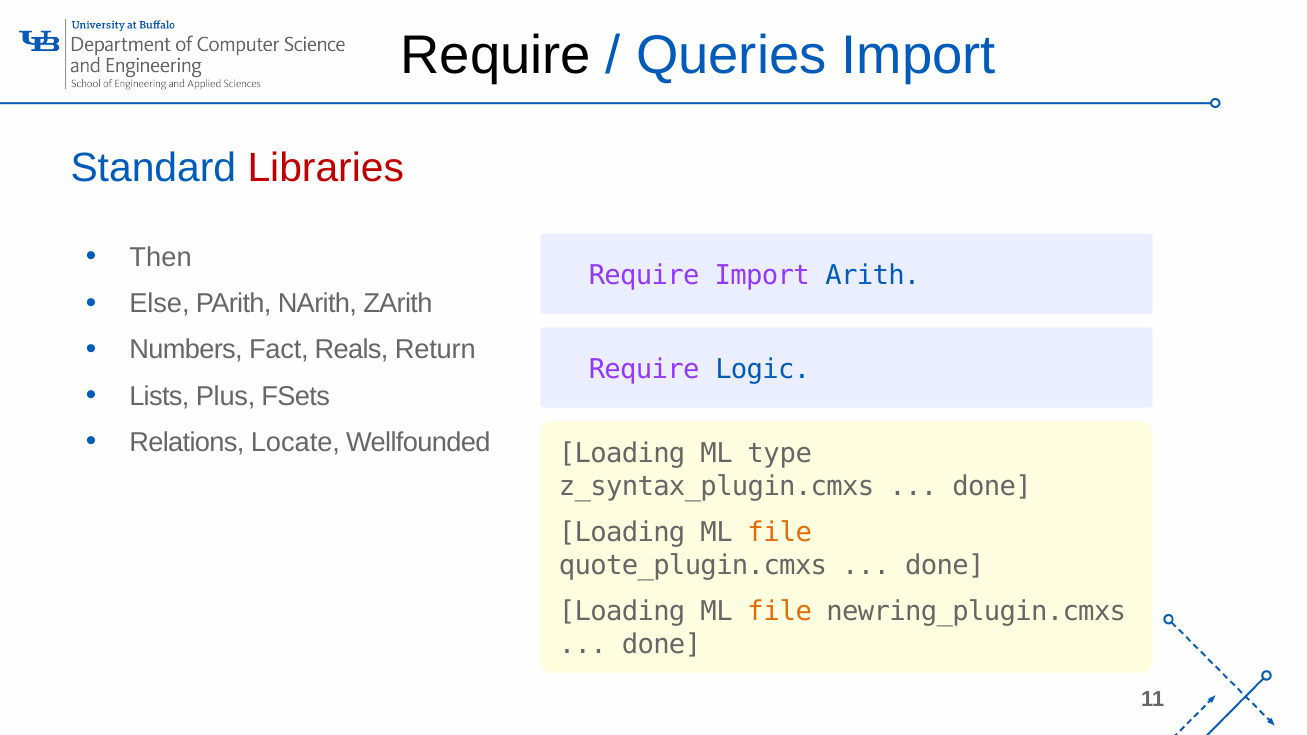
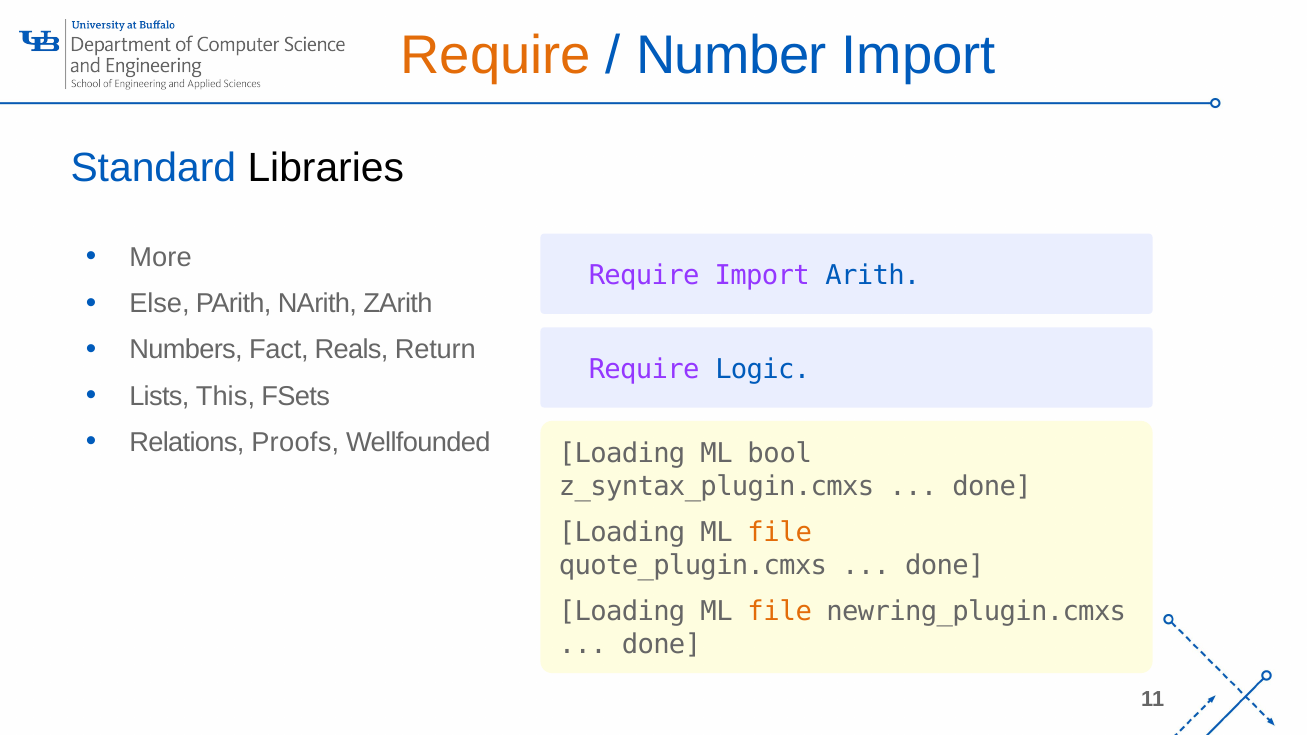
Require at (496, 55) colour: black -> orange
Queries: Queries -> Number
Libraries colour: red -> black
Then: Then -> More
Plus: Plus -> This
Locate: Locate -> Proofs
type: type -> bool
